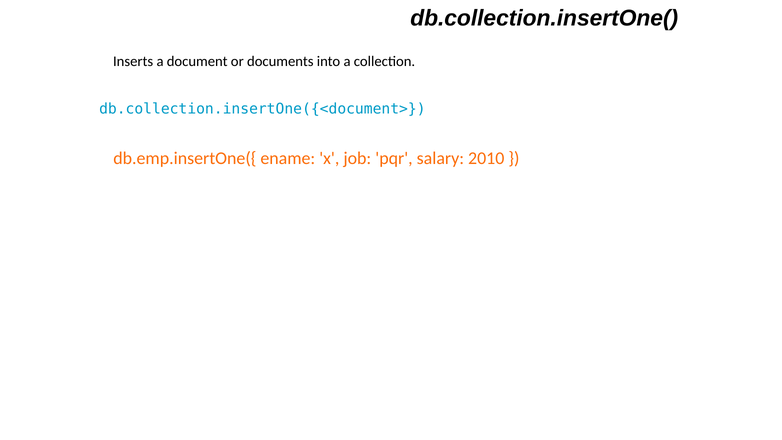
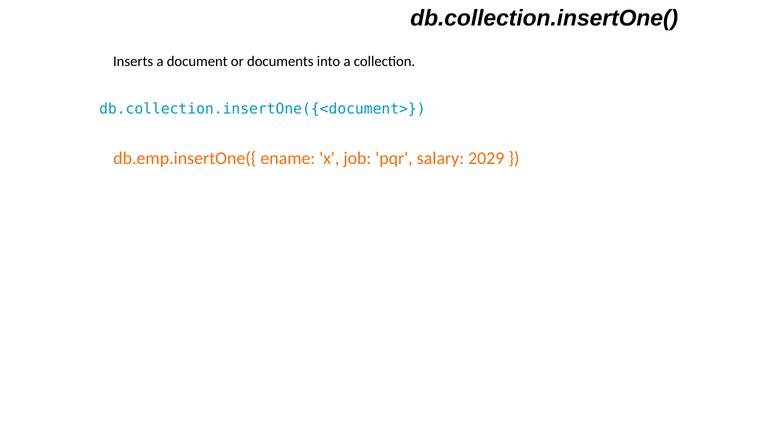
2010: 2010 -> 2029
